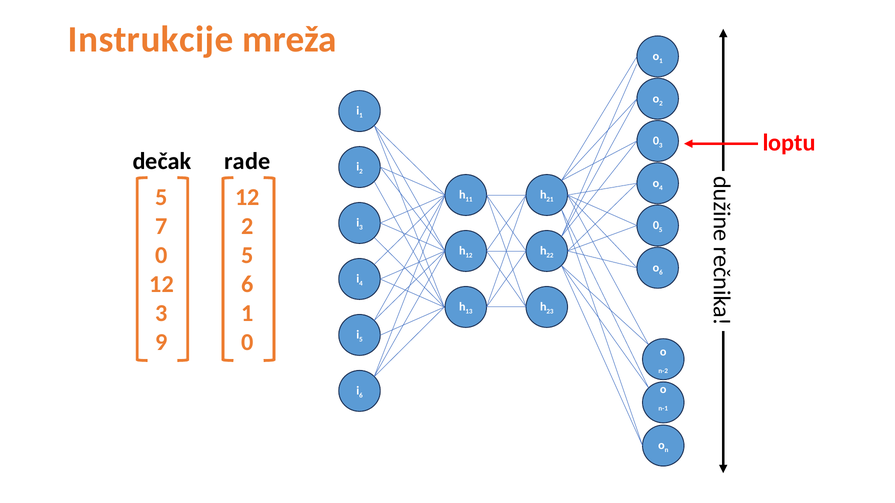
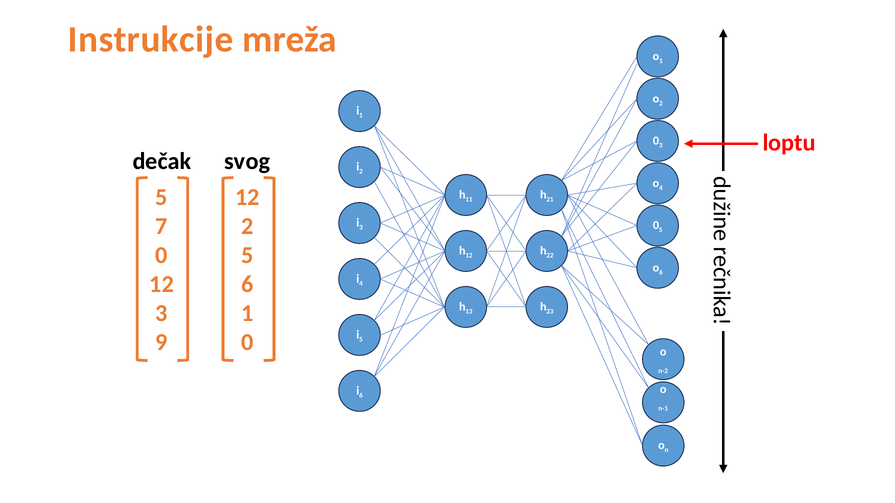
rade: rade -> svog
